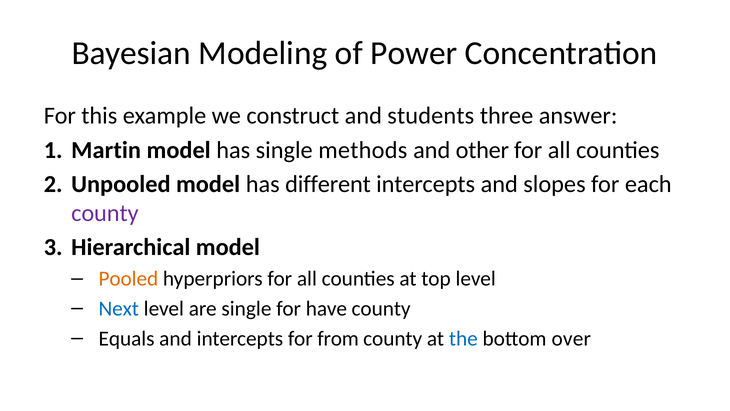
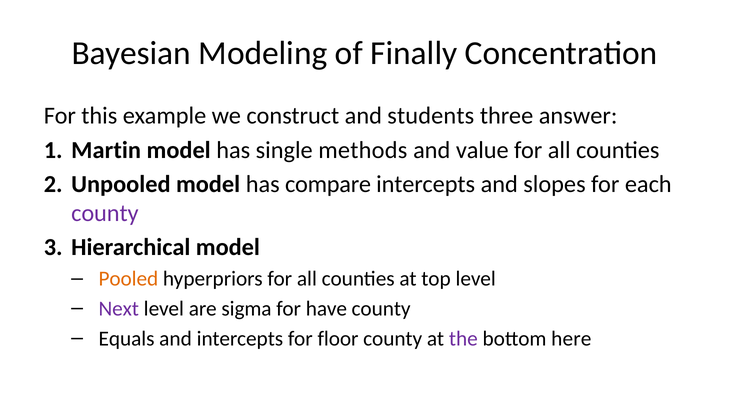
Power: Power -> Finally
other: other -> value
different: different -> compare
Next colour: blue -> purple
are single: single -> sigma
from: from -> floor
the colour: blue -> purple
over: over -> here
